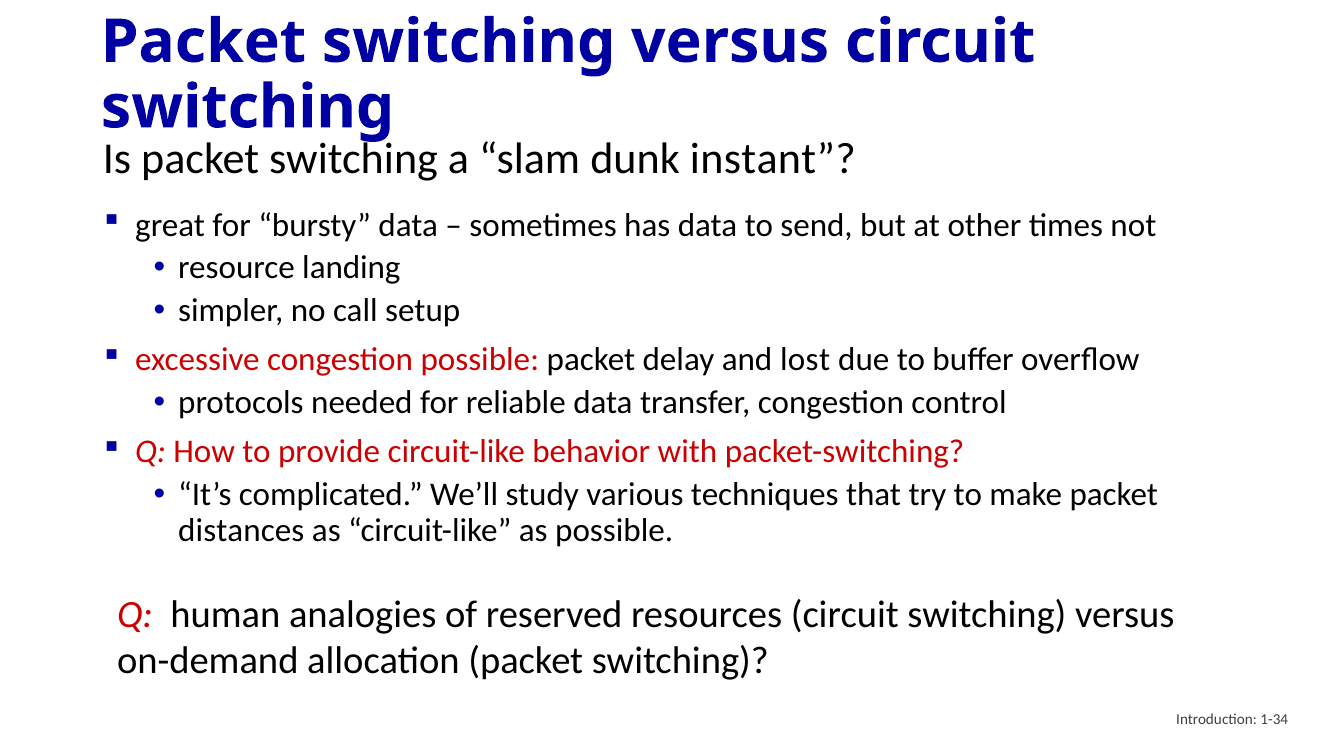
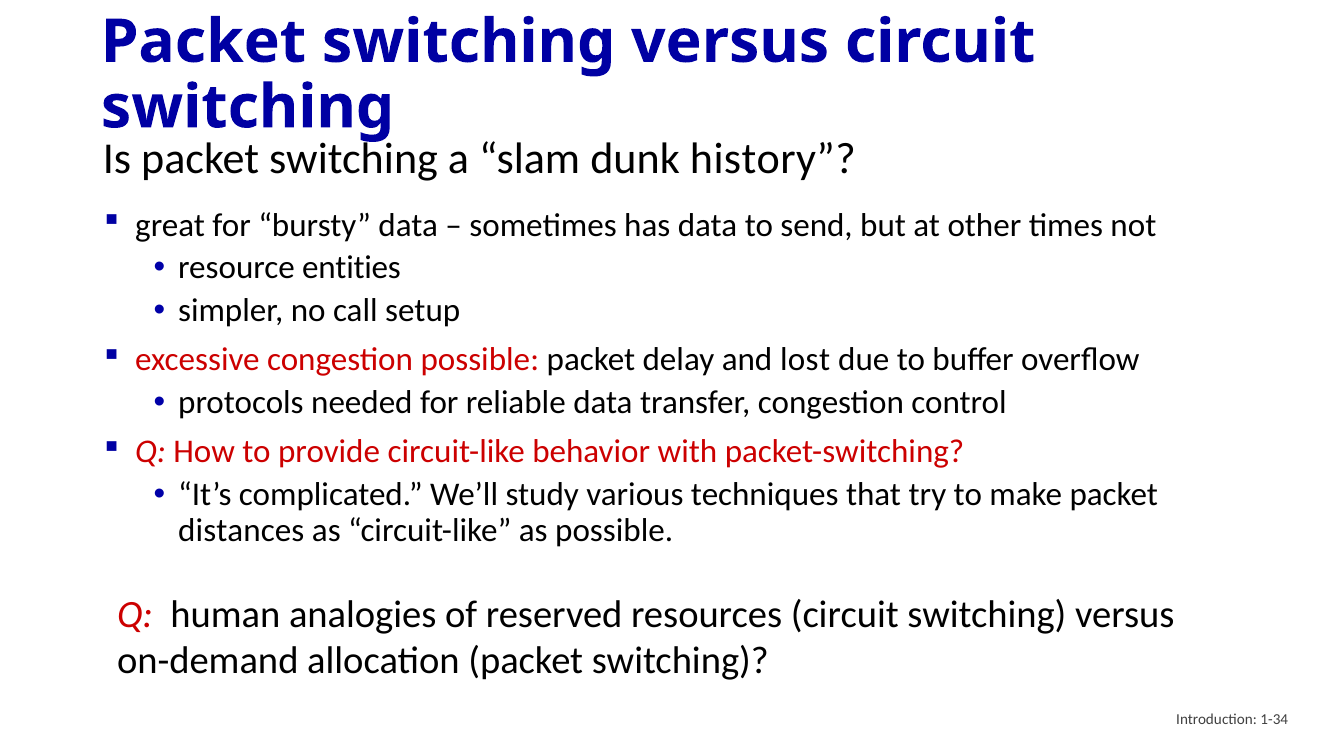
instant: instant -> history
landing: landing -> entities
